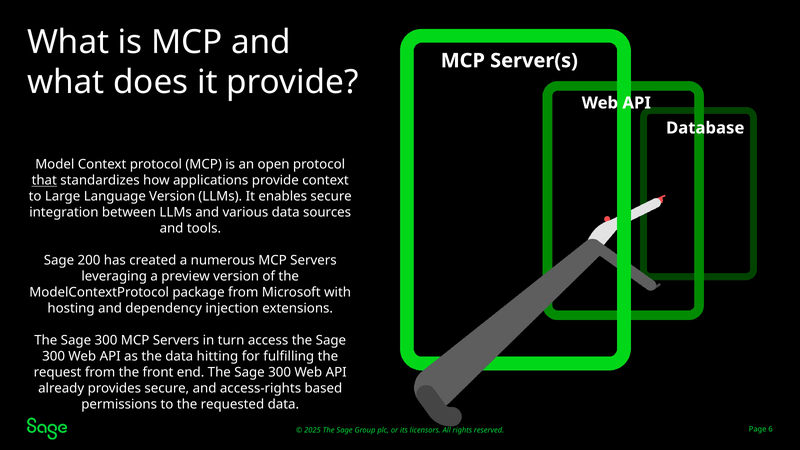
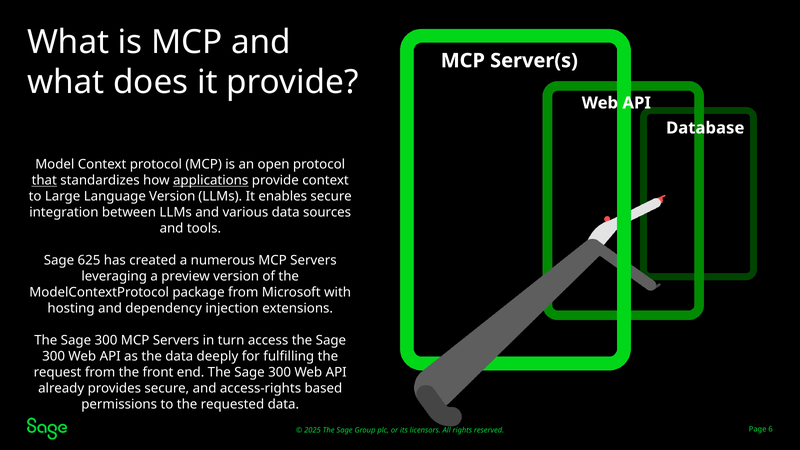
applications underline: none -> present
200: 200 -> 625
hitting: hitting -> deeply
